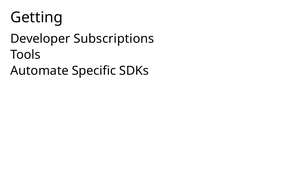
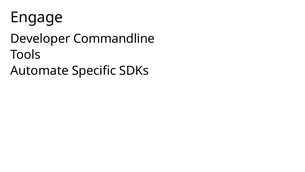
Getting: Getting -> Engage
Subscriptions: Subscriptions -> Commandline
